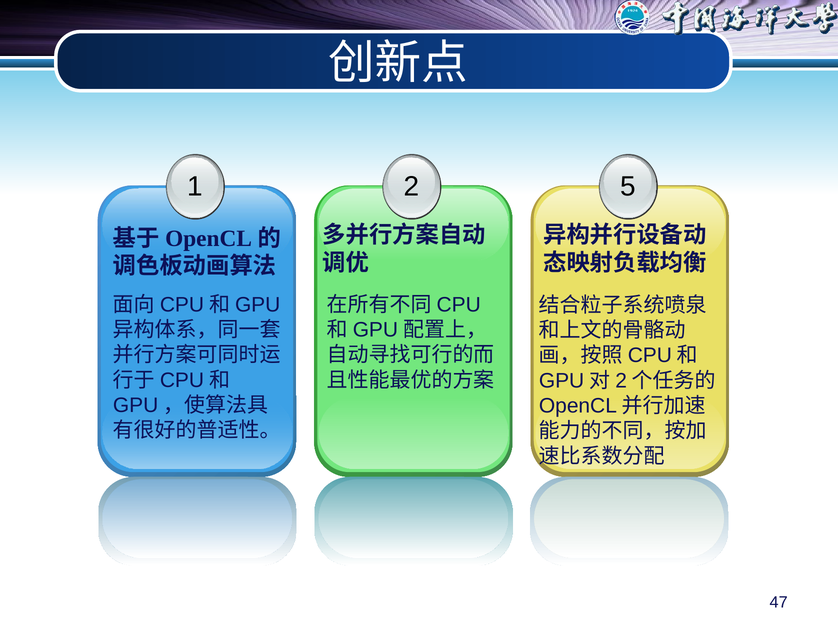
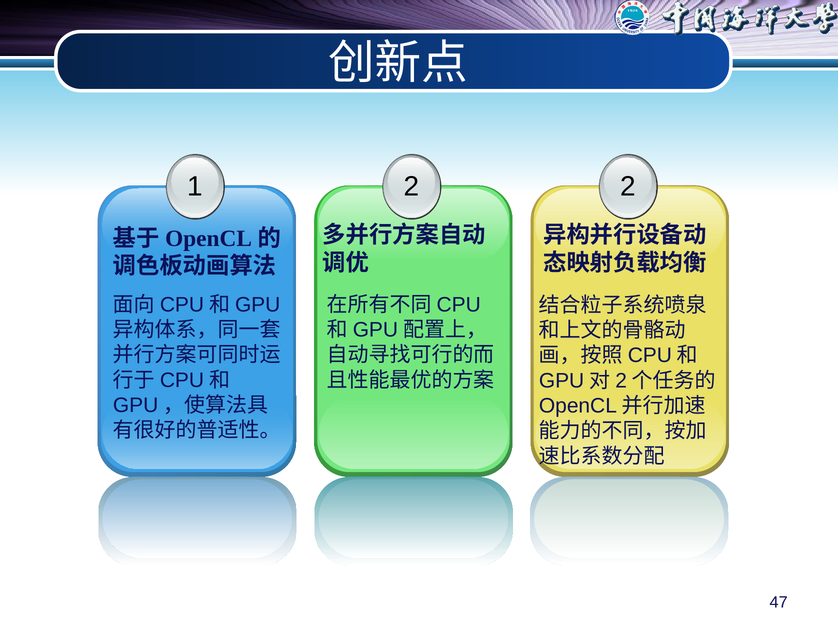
5 at (628, 186): 5 -> 2
